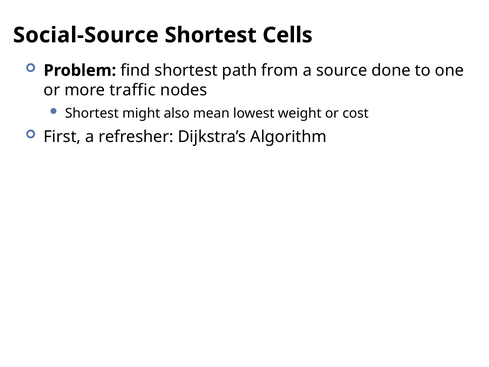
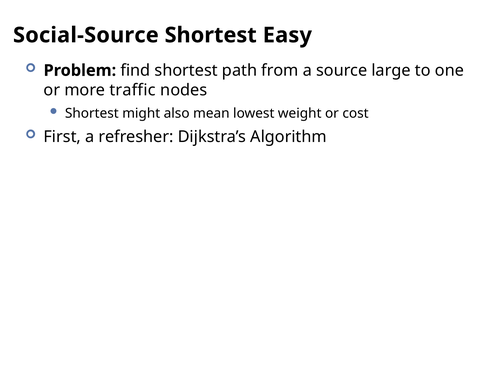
Cells: Cells -> Easy
done: done -> large
